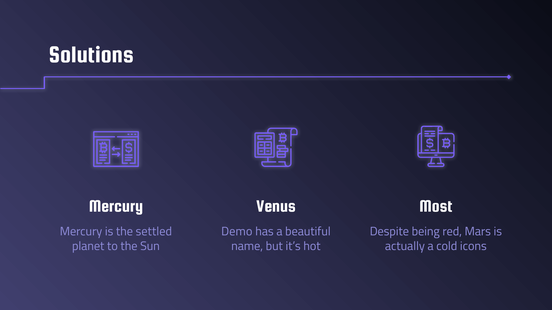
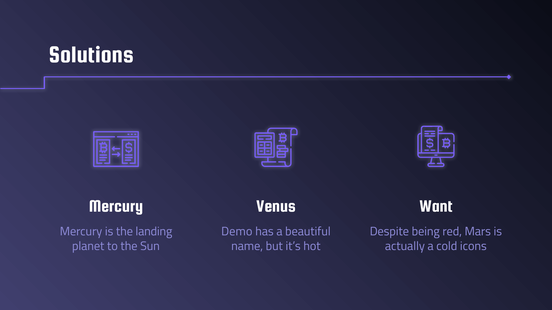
Most: Most -> Want
settled: settled -> landing
